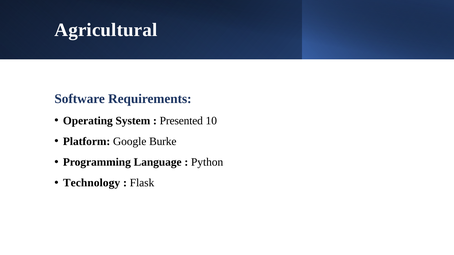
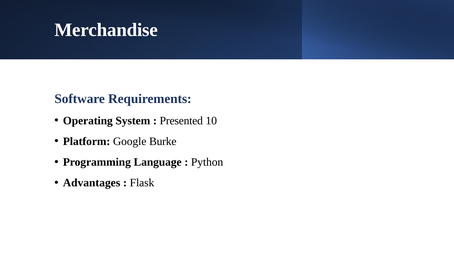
Agricultural: Agricultural -> Merchandise
Technology: Technology -> Advantages
